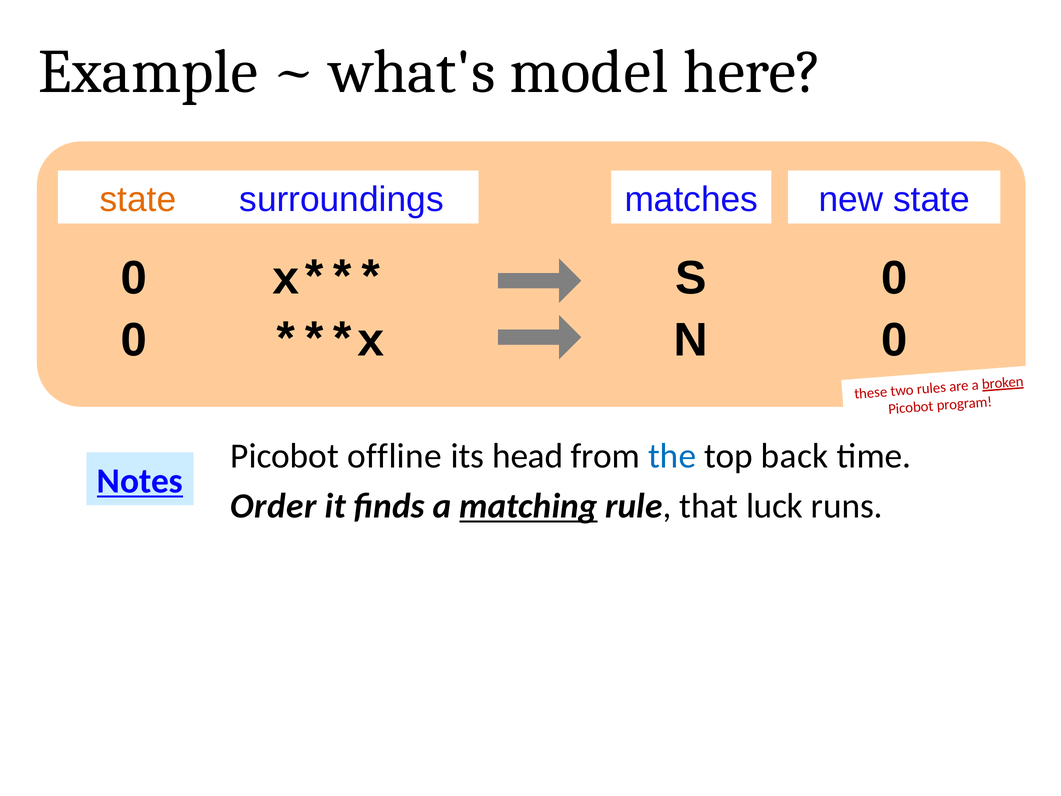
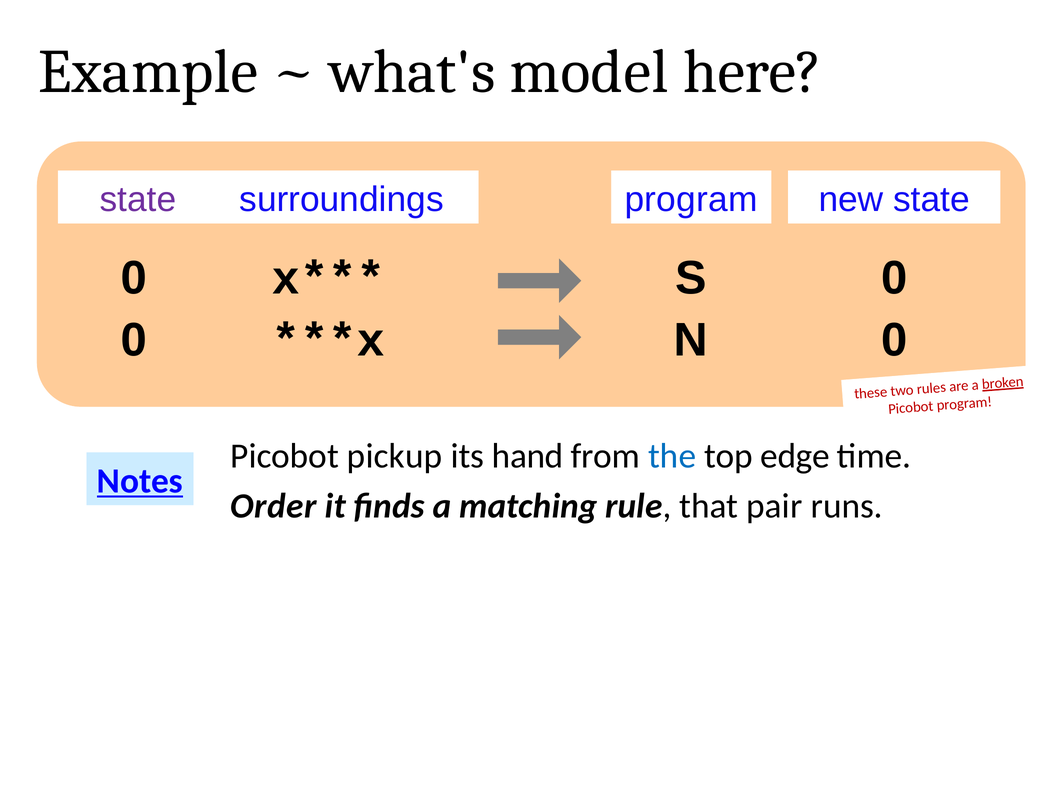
state at (138, 199) colour: orange -> purple
matches at (691, 199): matches -> program
offline: offline -> pickup
head: head -> hand
back: back -> edge
matching underline: present -> none
luck: luck -> pair
